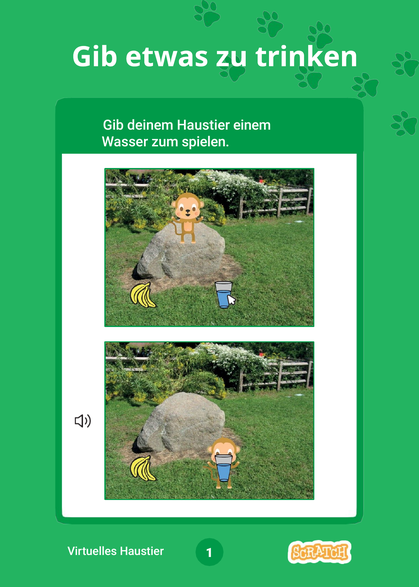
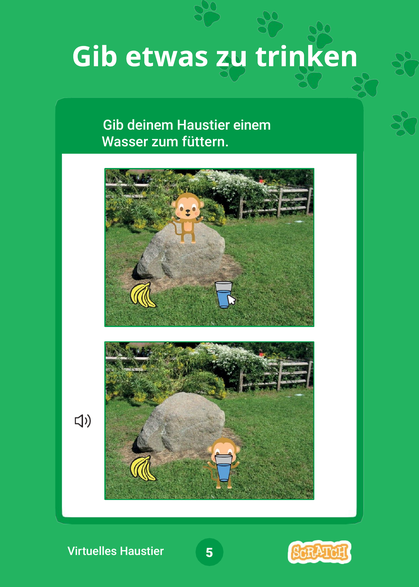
spielen: spielen -> füttern
1: 1 -> 5
